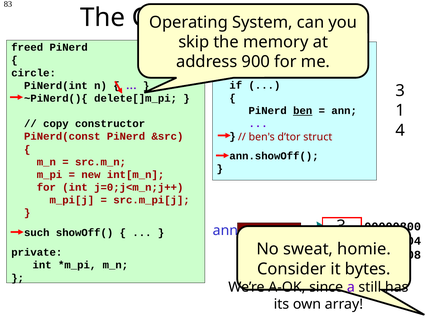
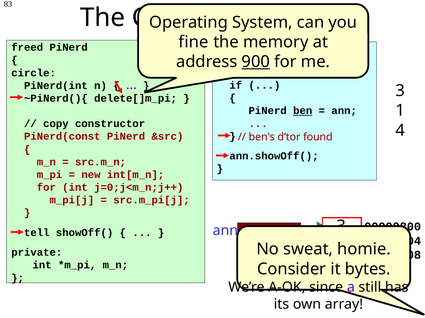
skip: skip -> fine
900 at (256, 62) underline: none -> present
struct: struct -> found
such: such -> tell
